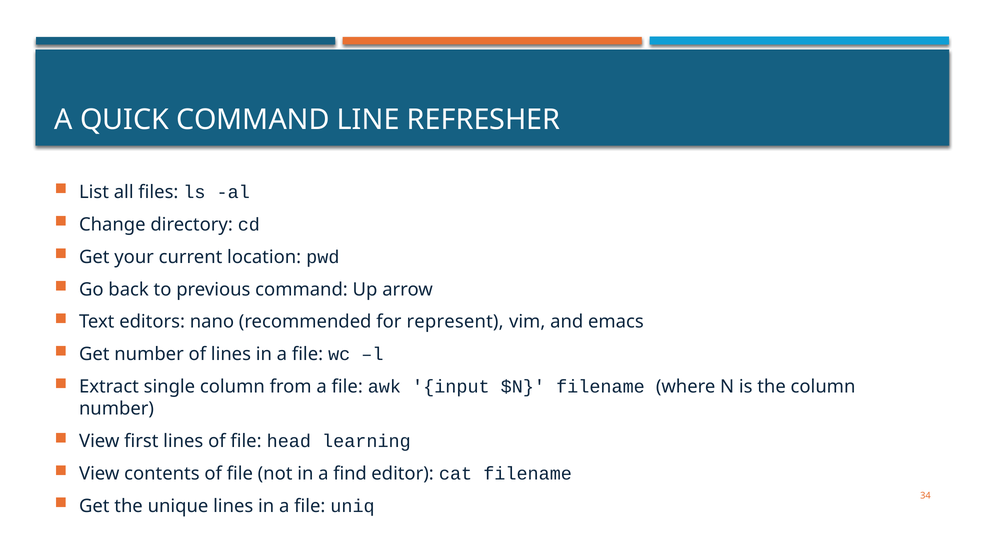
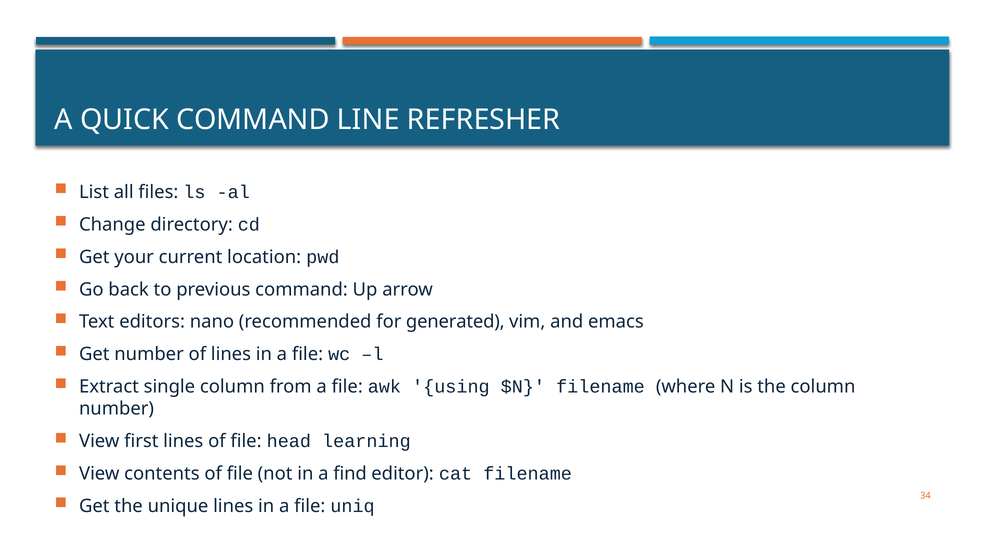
represent: represent -> generated
input: input -> using
